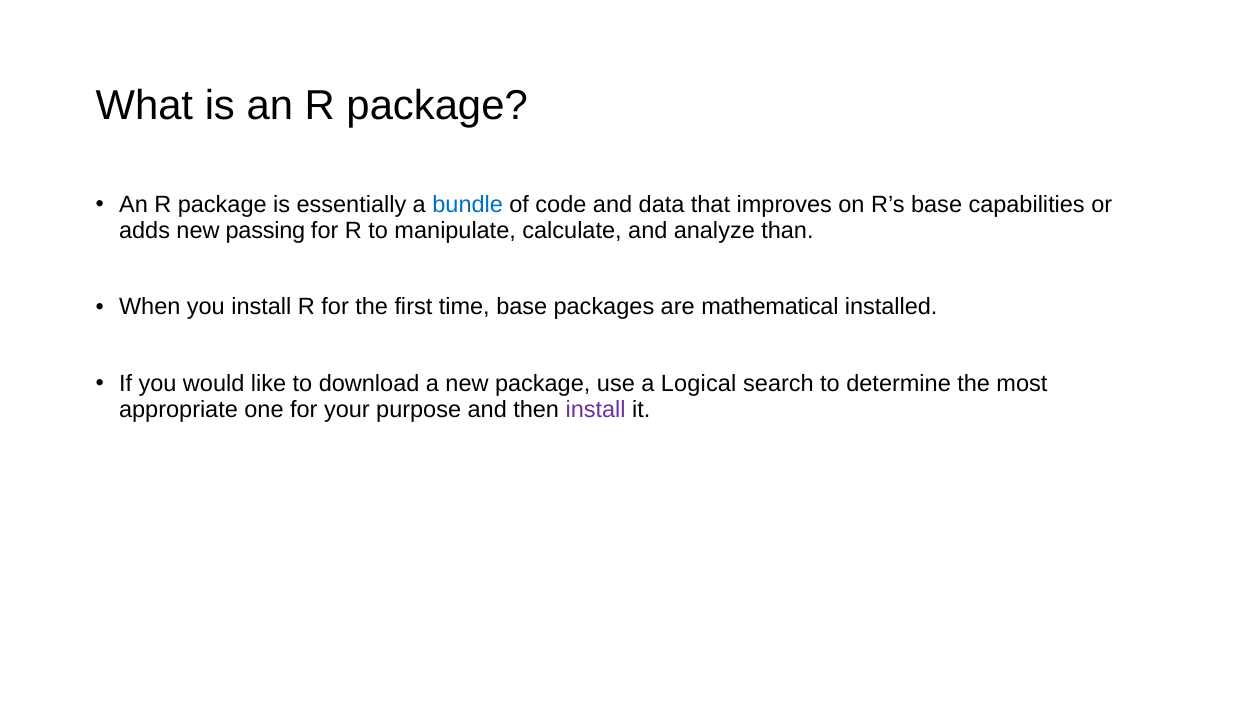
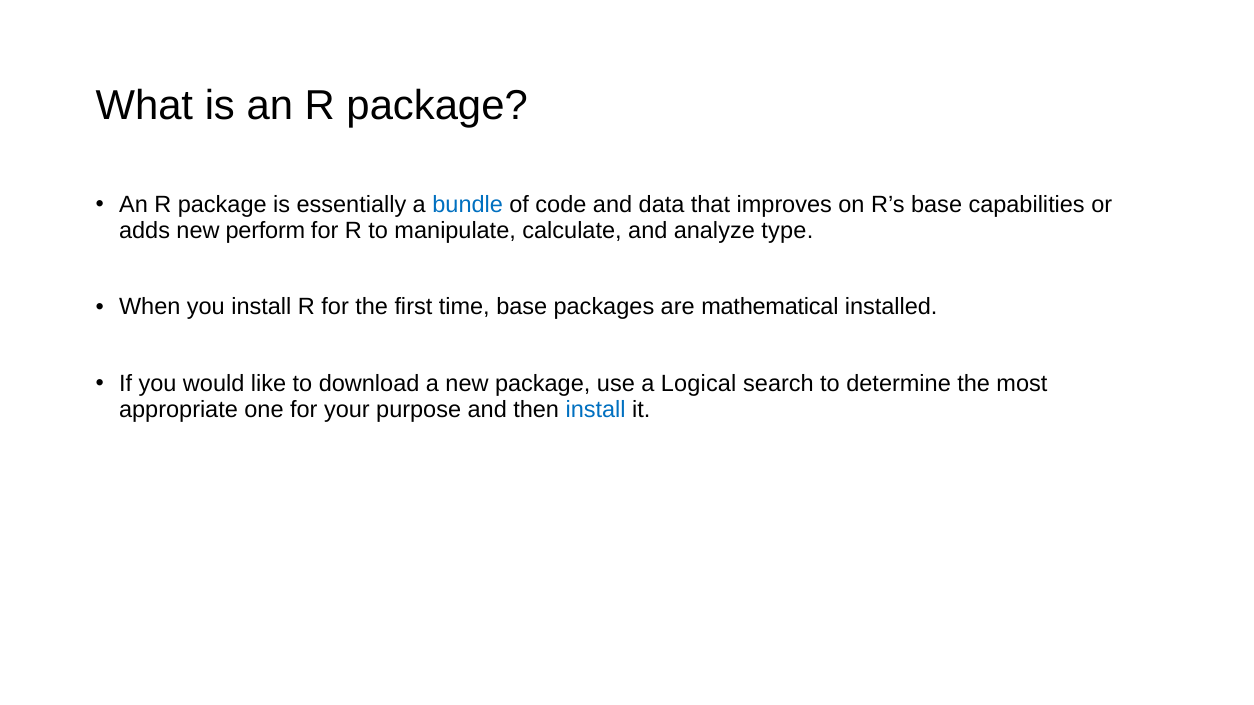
passing: passing -> perform
than: than -> type
install at (596, 410) colour: purple -> blue
